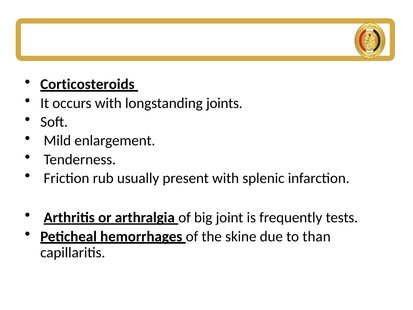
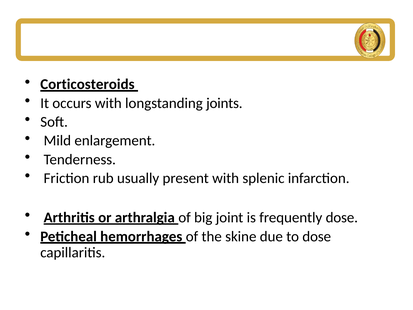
frequently tests: tests -> dose
to than: than -> dose
